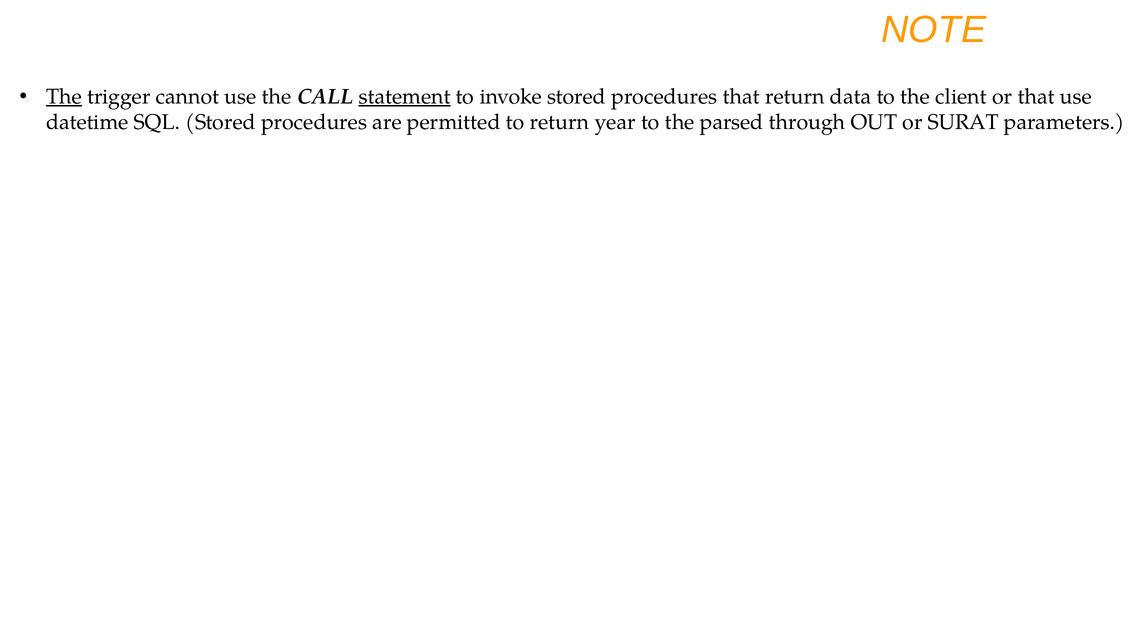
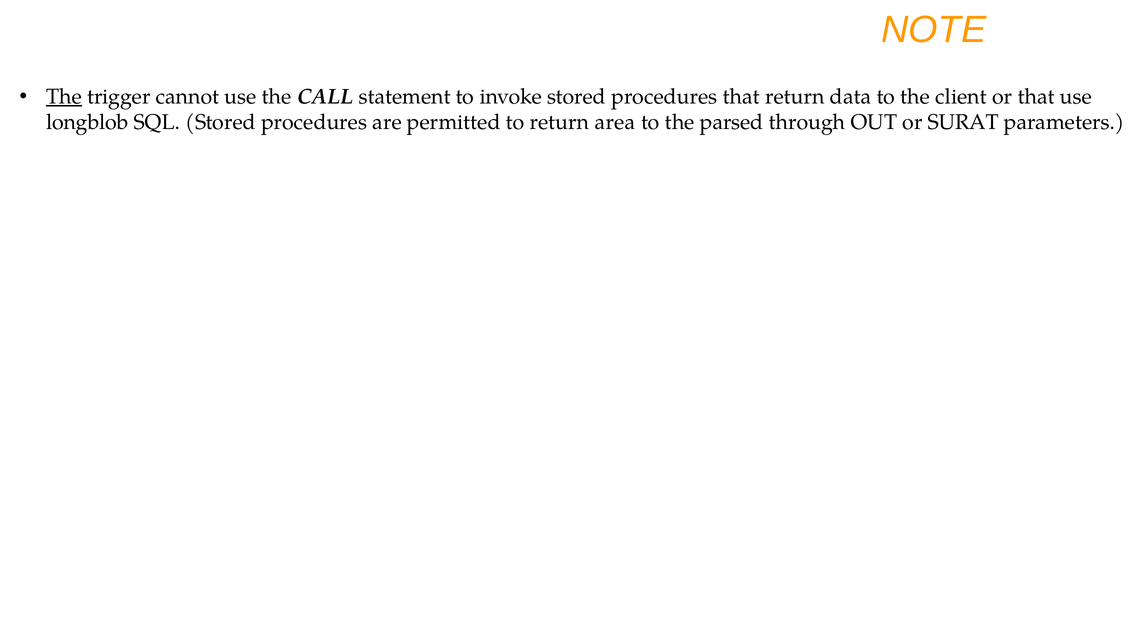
statement underline: present -> none
datetime: datetime -> longblob
year: year -> area
